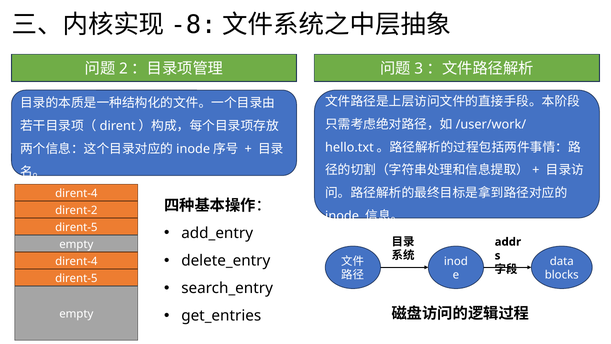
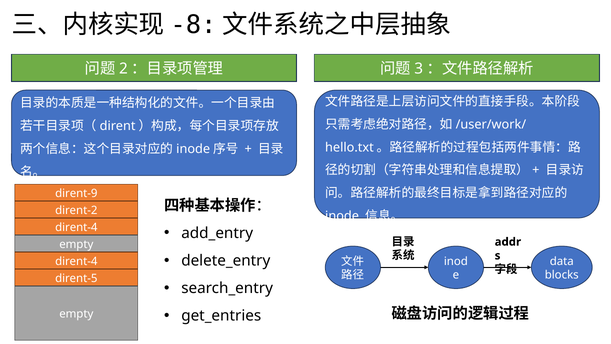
dirent-4 at (76, 193): dirent-4 -> dirent-9
dirent-5 at (76, 227): dirent-5 -> dirent-4
